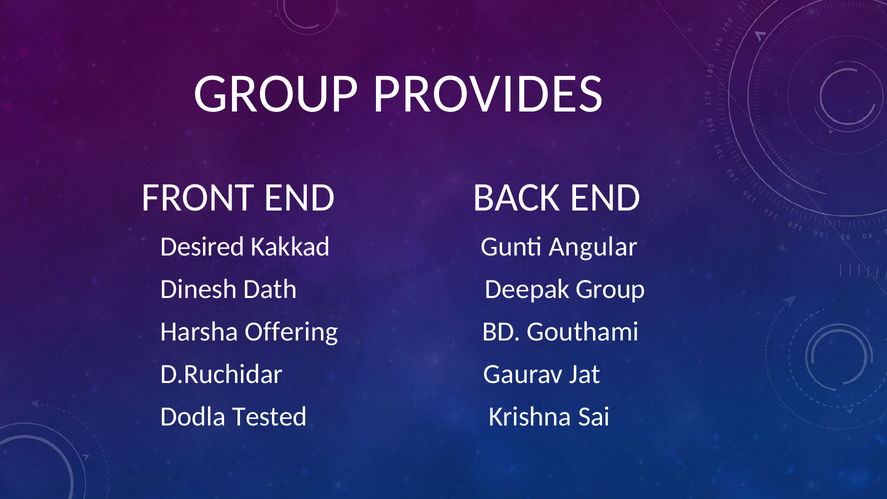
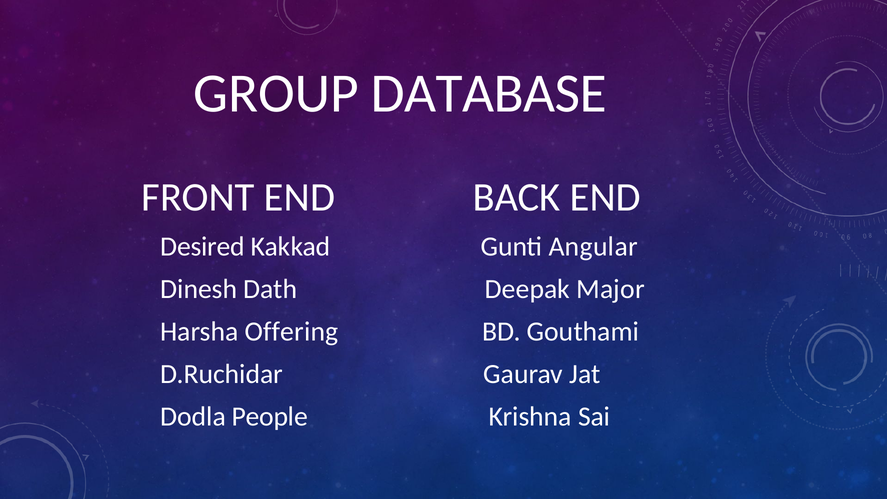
PROVIDES: PROVIDES -> DATABASE
Deepak Group: Group -> Major
Tested: Tested -> People
